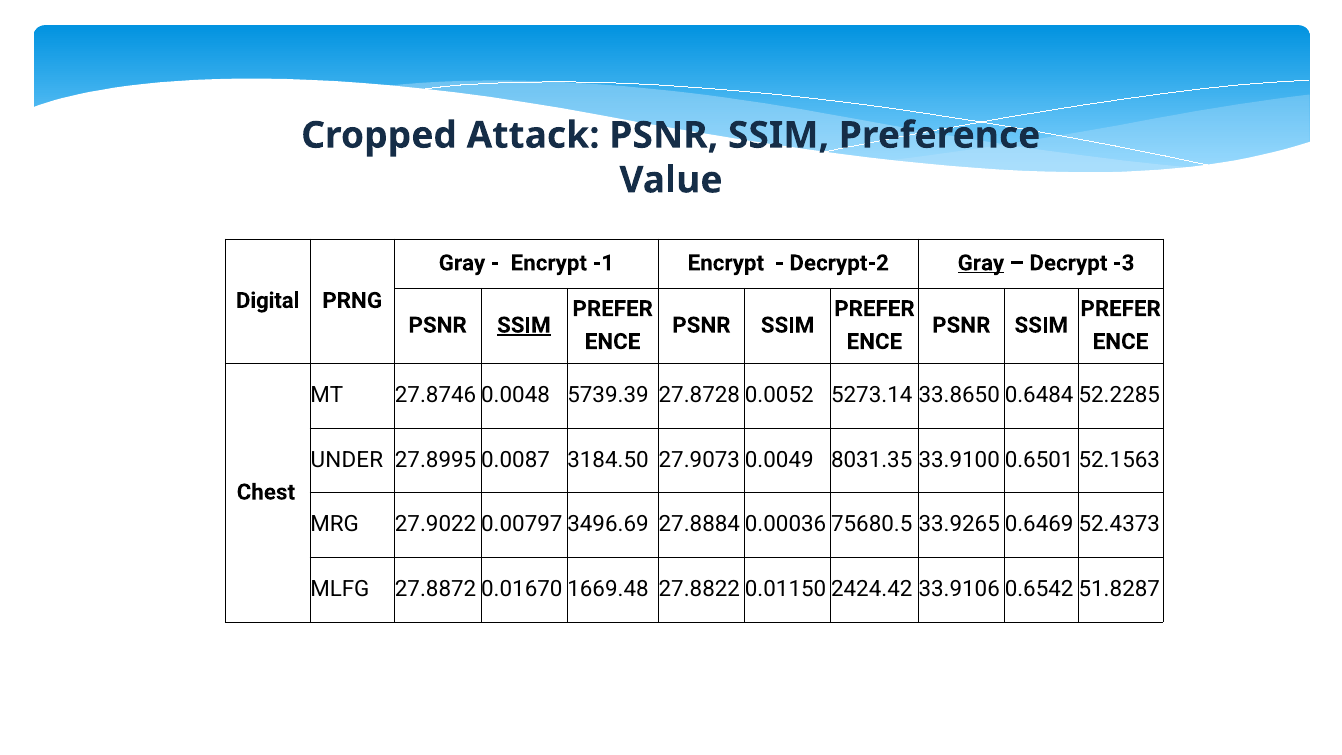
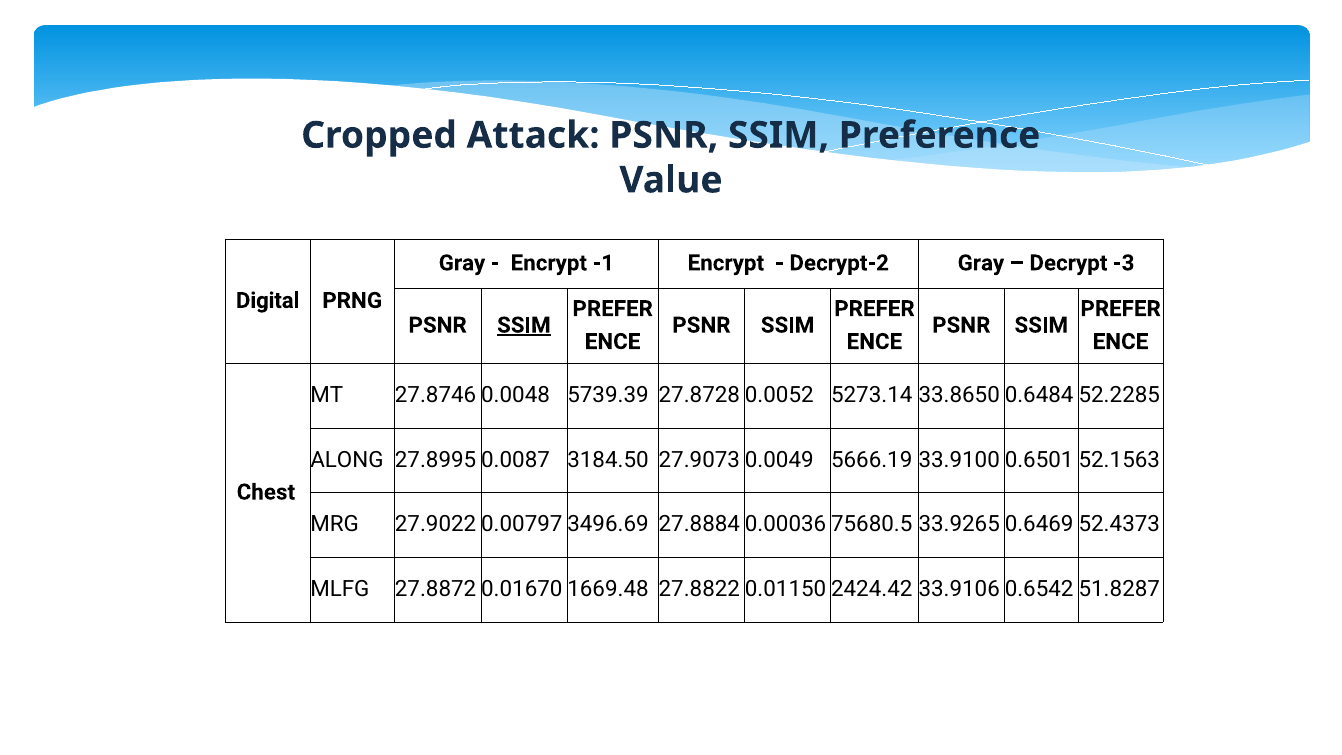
Gray at (981, 263) underline: present -> none
UNDER: UNDER -> ALONG
8031.35: 8031.35 -> 5666.19
